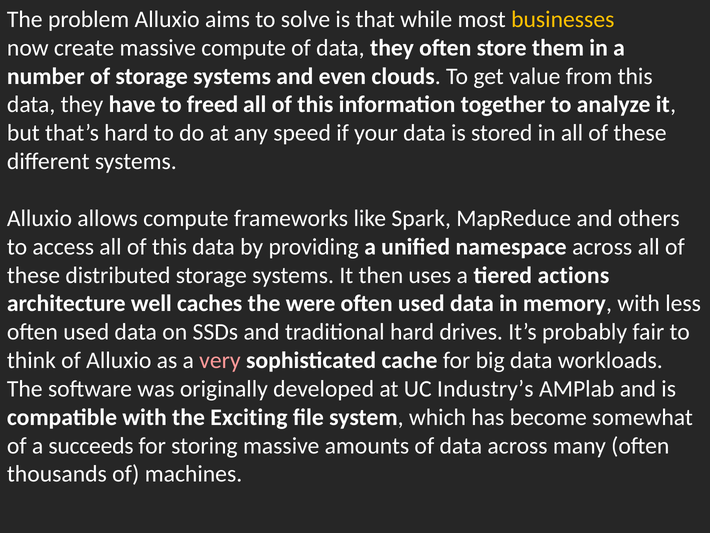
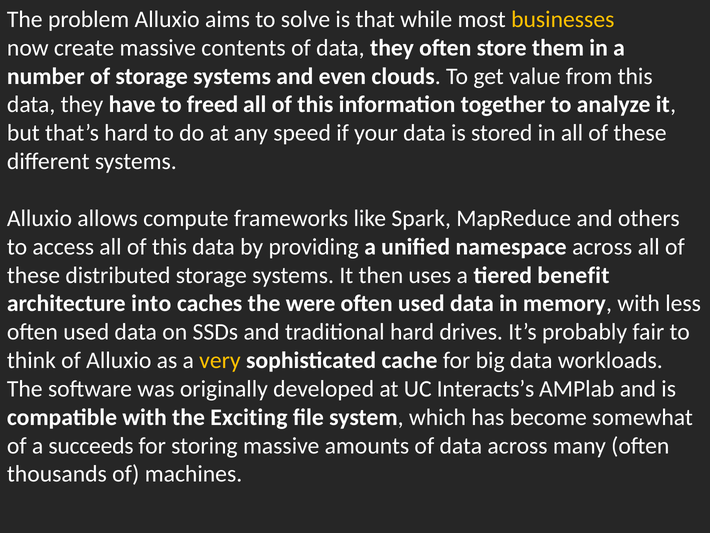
massive compute: compute -> contents
actions: actions -> benefit
well: well -> into
very colour: pink -> yellow
Industry’s: Industry’s -> Interacts’s
